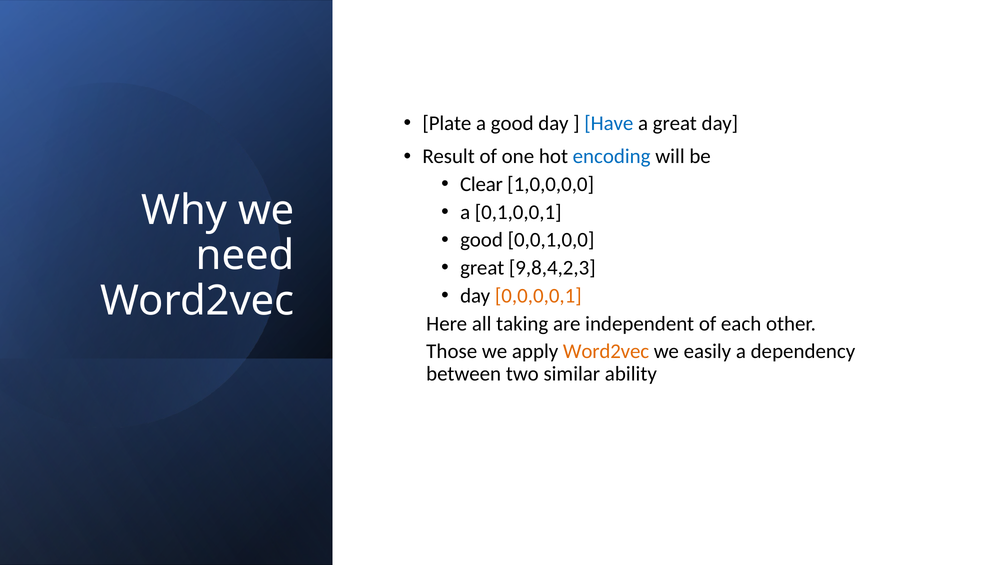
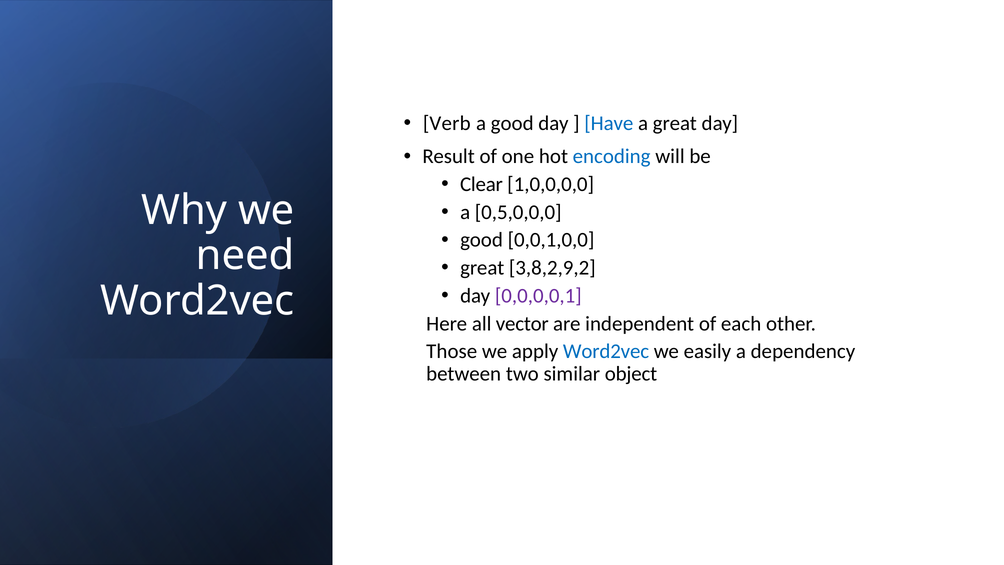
Plate: Plate -> Verb
0,1,0,0,1: 0,1,0,0,1 -> 0,5,0,0,0
9,8,4,2,3: 9,8,4,2,3 -> 3,8,2,9,2
0,0,0,0,1 colour: orange -> purple
taking: taking -> vector
Word2vec at (606, 351) colour: orange -> blue
ability: ability -> object
